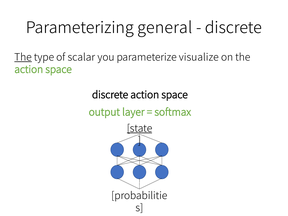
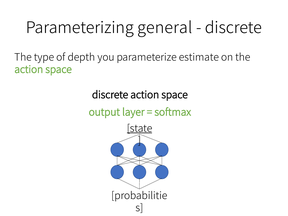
The at (23, 57) underline: present -> none
scalar: scalar -> depth
visualize: visualize -> estimate
